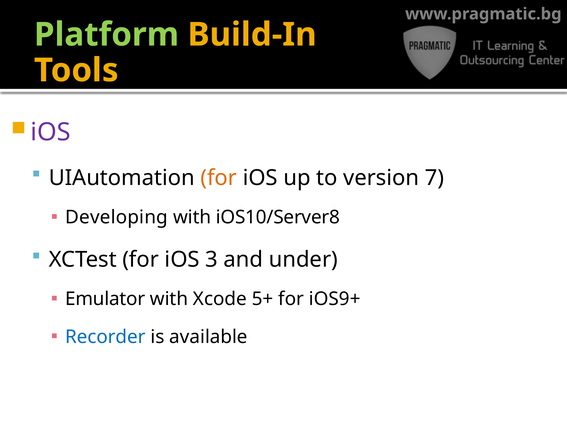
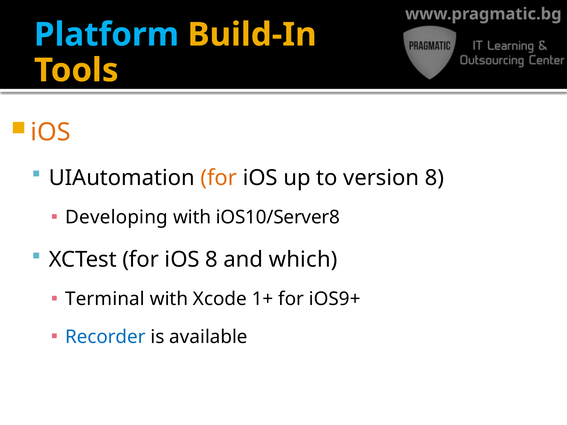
Platform colour: light green -> light blue
iOS at (51, 132) colour: purple -> orange
version 7: 7 -> 8
iOS 3: 3 -> 8
under: under -> which
Emulator: Emulator -> Terminal
5+: 5+ -> 1+
